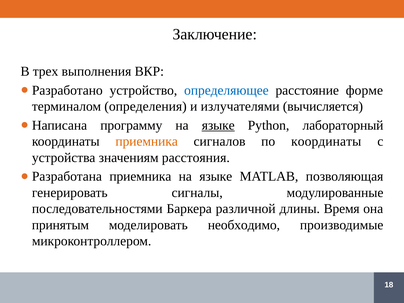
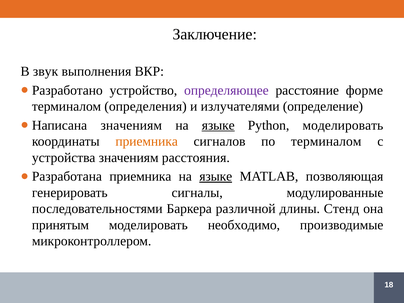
трех: трех -> звук
определяющее colour: blue -> purple
вычисляется: вычисляется -> определение
программу at (131, 125): программу -> значениям
Python лабораторный: лабораторный -> моделировать
по координаты: координаты -> терминалом
языке at (216, 176) underline: none -> present
Время: Время -> Стенд
